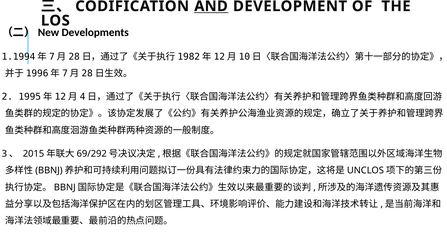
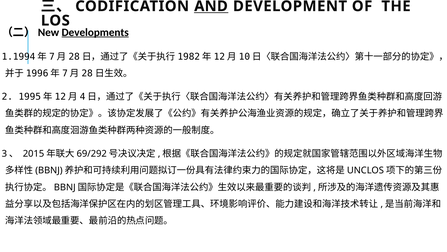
Developments underline: none -> present
